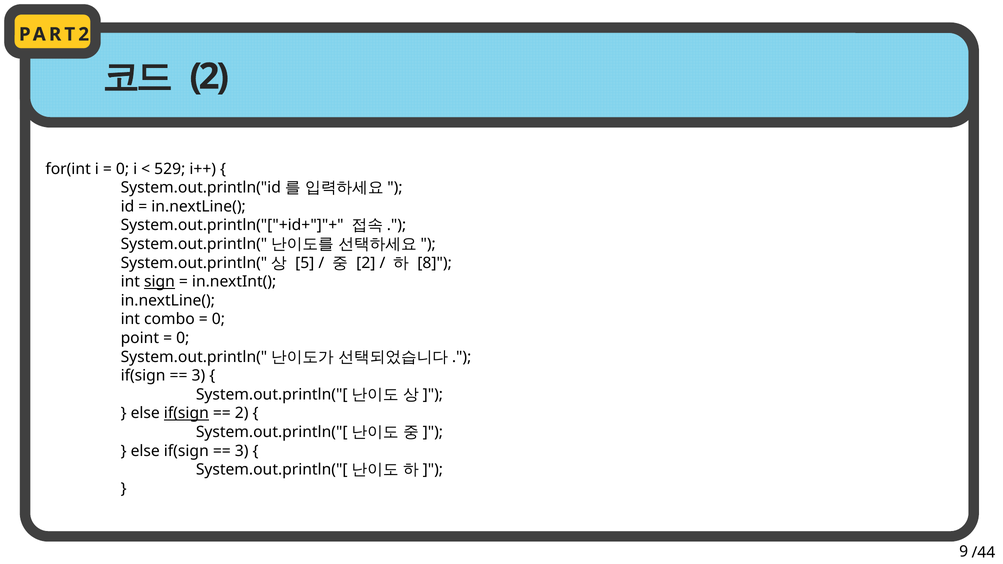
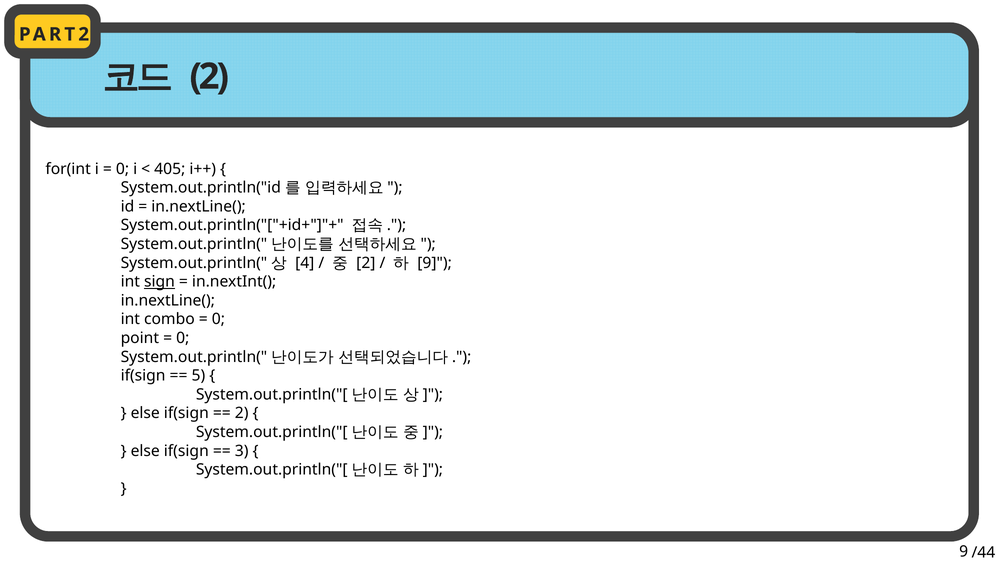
529: 529 -> 405
5: 5 -> 4
8 at (435, 263): 8 -> 9
3 at (198, 376): 3 -> 5
if(sign at (186, 413) underline: present -> none
